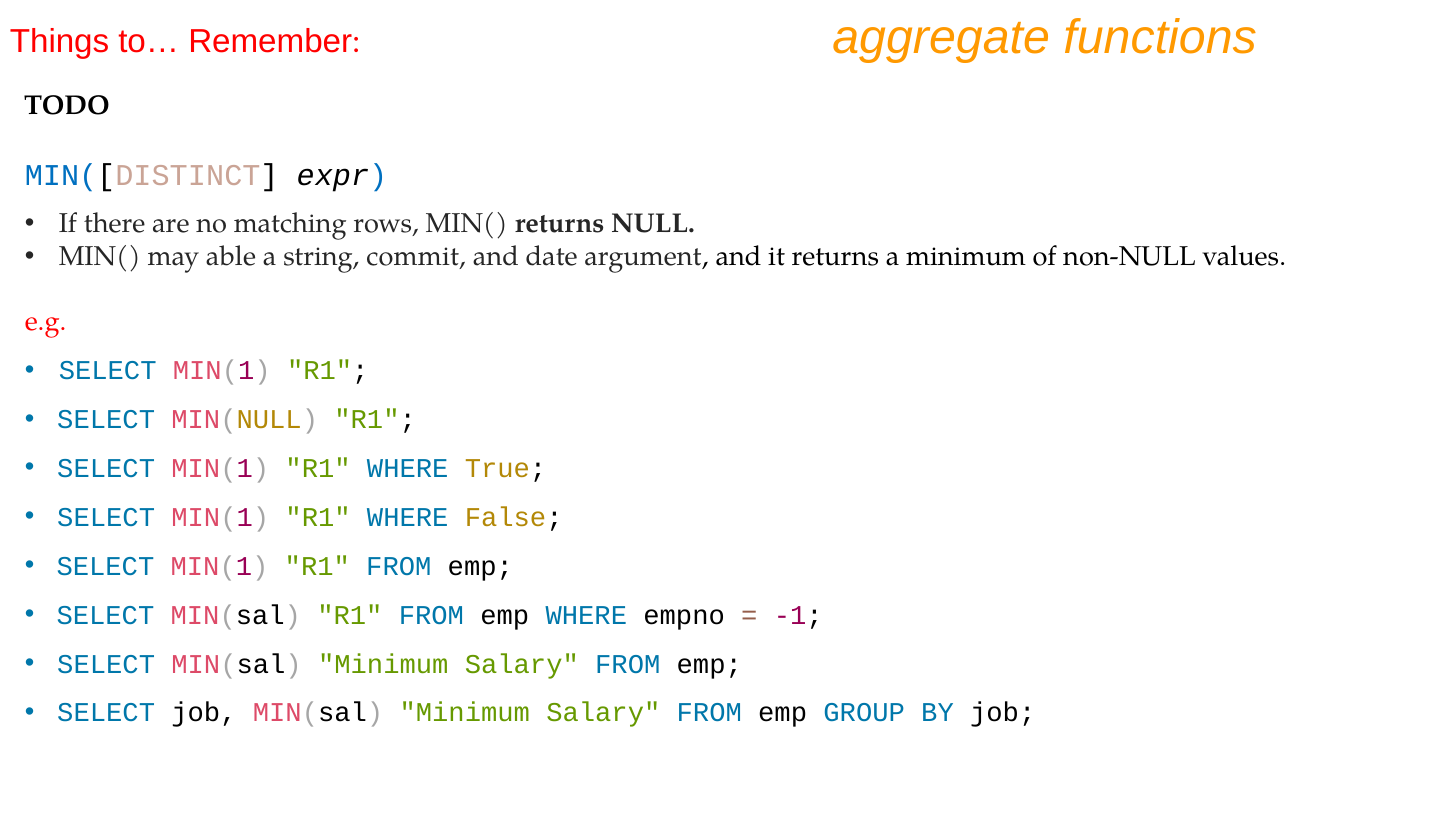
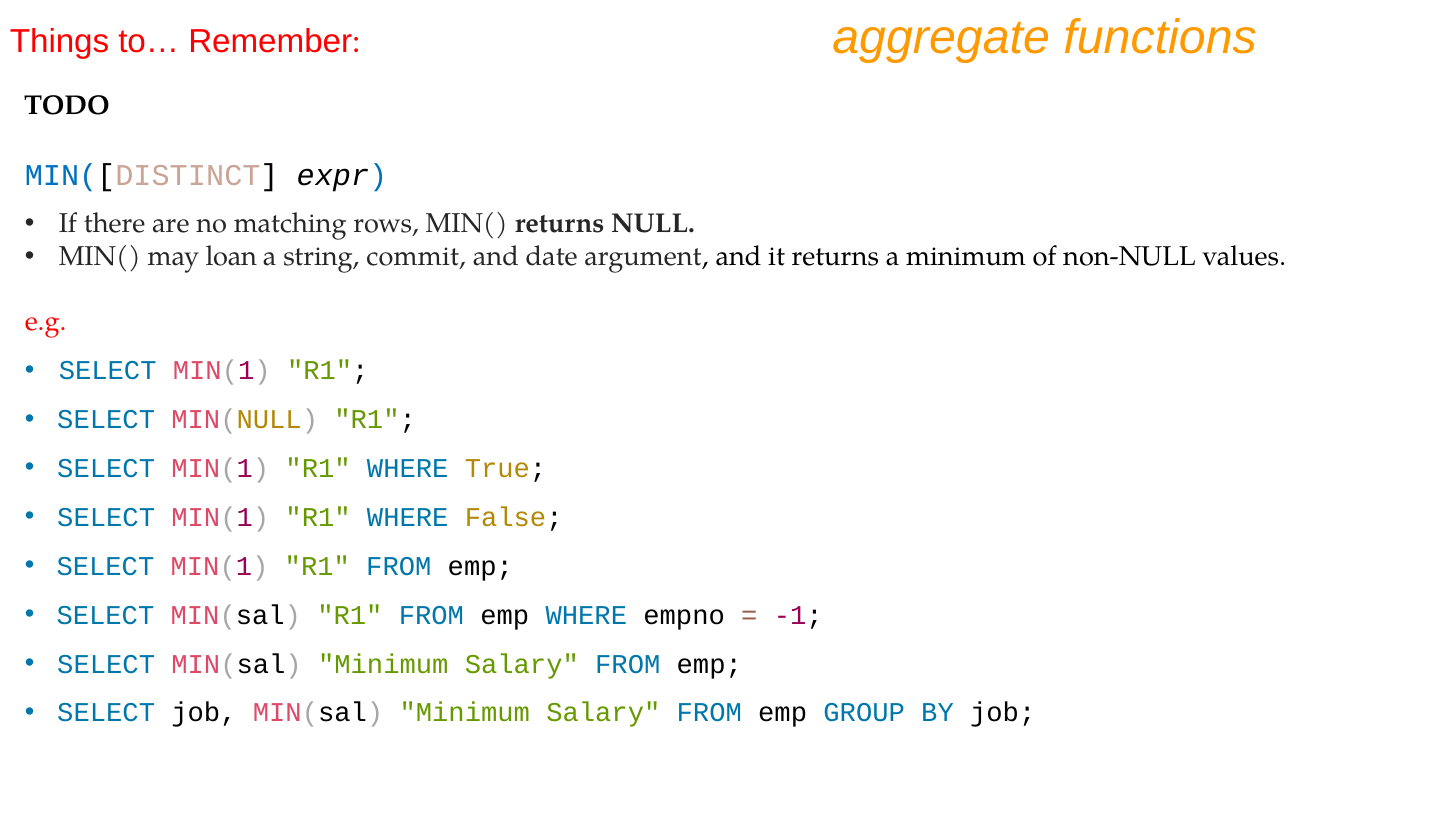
able: able -> loan
